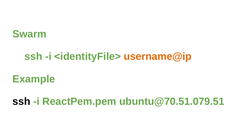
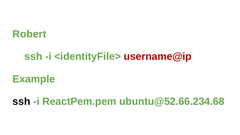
Swarm: Swarm -> Robert
username@ip colour: orange -> red
ubuntu@70.51.079.51: ubuntu@70.51.079.51 -> ubuntu@52.66.234.68
